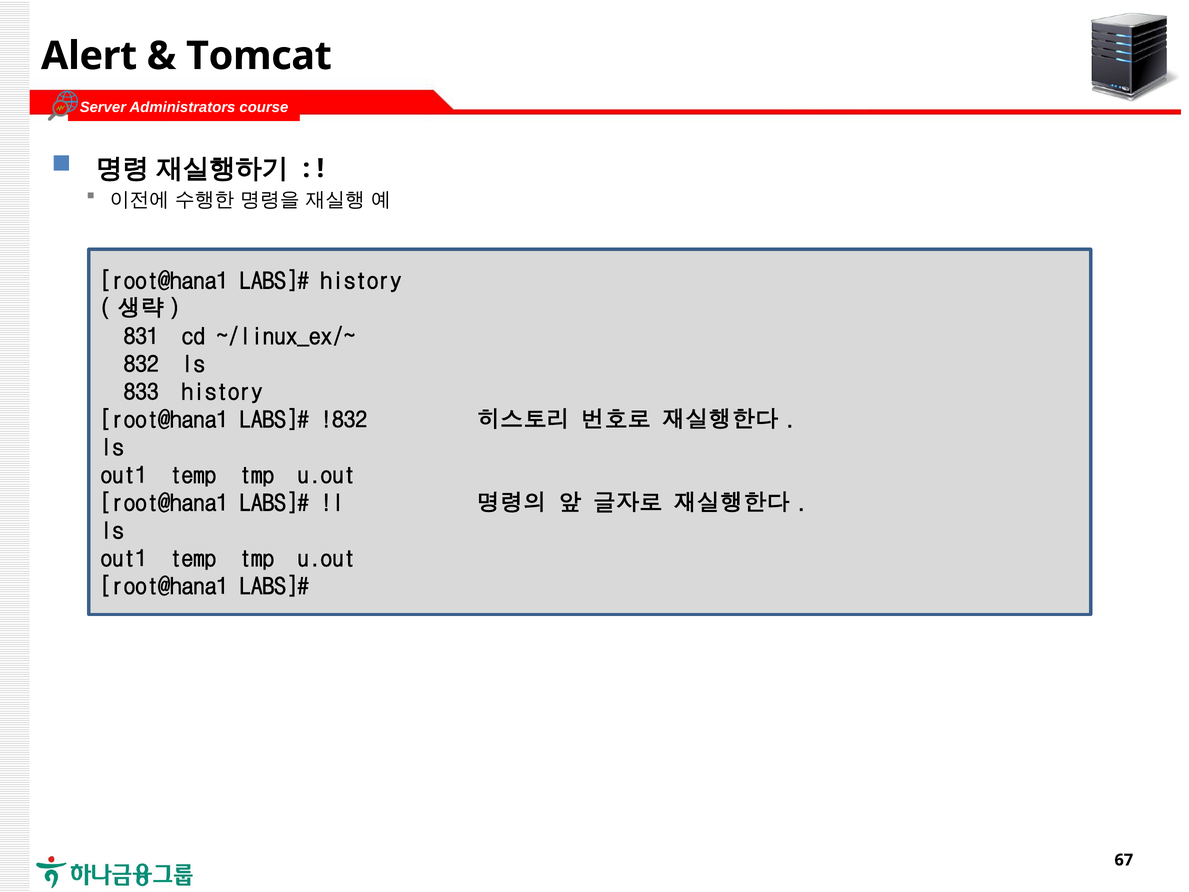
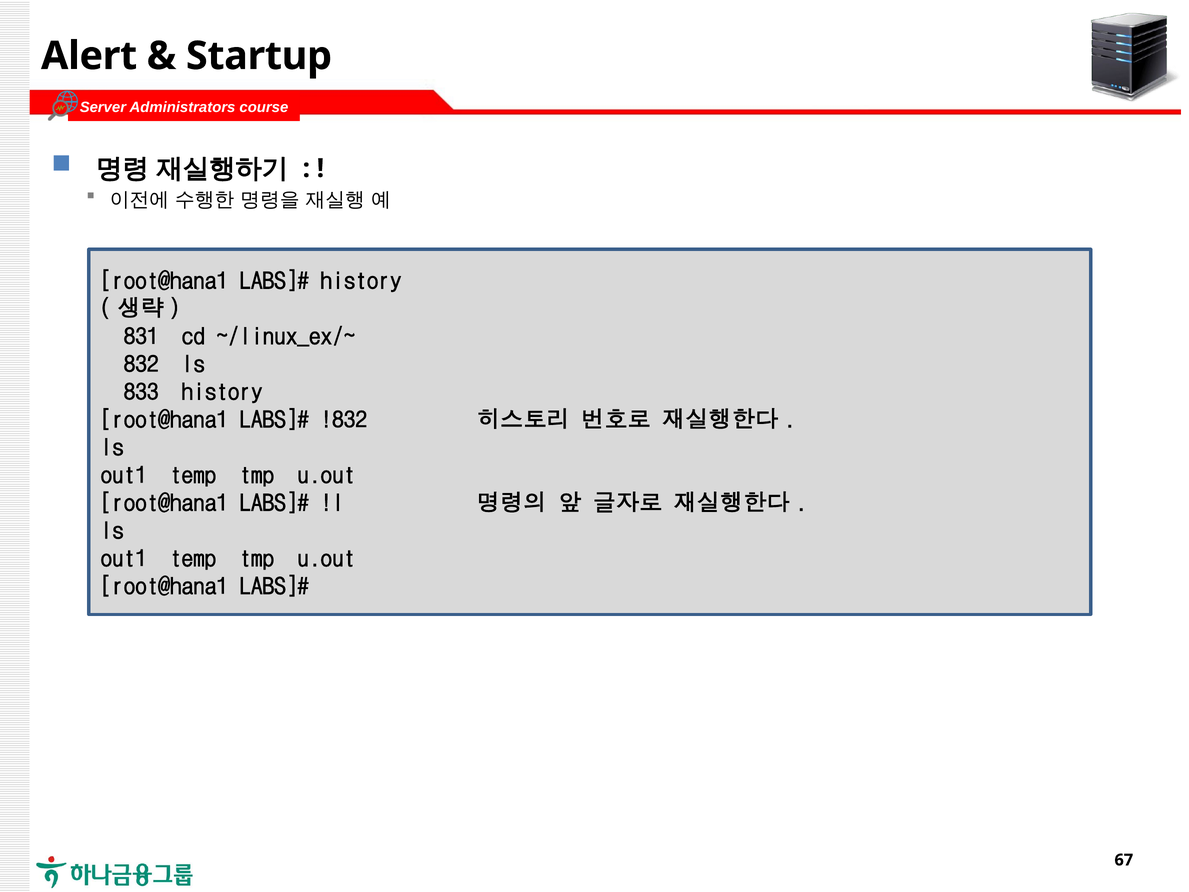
Tomcat: Tomcat -> Startup
